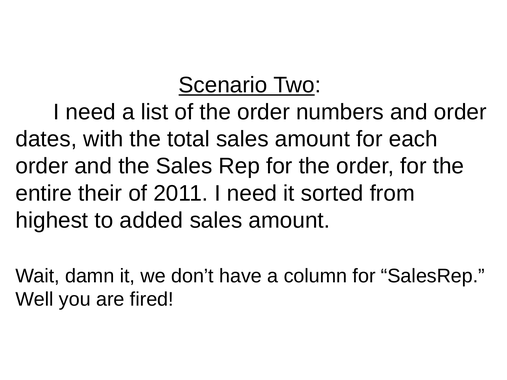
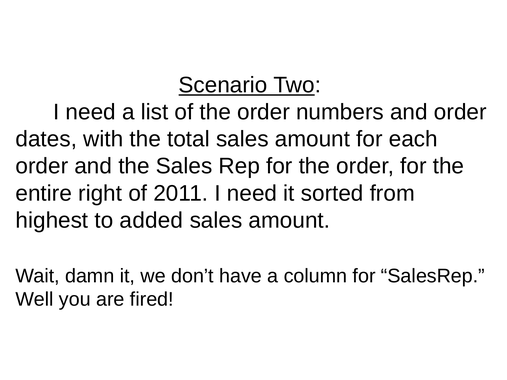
their: their -> right
